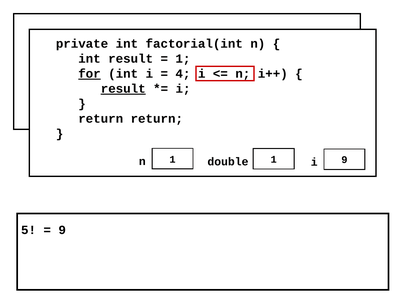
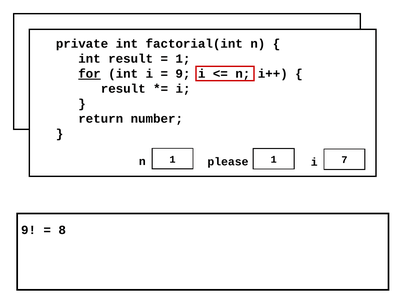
4 at (183, 74): 4 -> 9
result at (123, 89) underline: present -> none
return return: return -> number
n 9: 9 -> 7
double: double -> please
5 at (29, 230): 5 -> 9
9 at (62, 230): 9 -> 8
